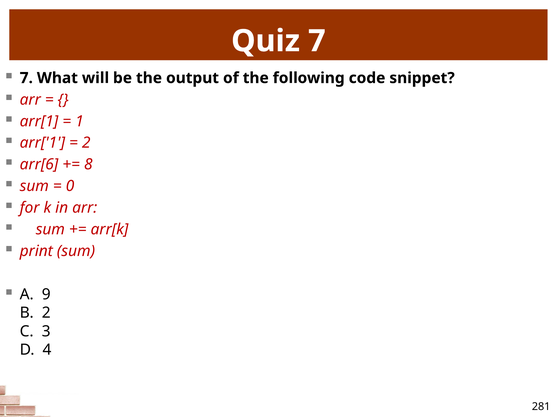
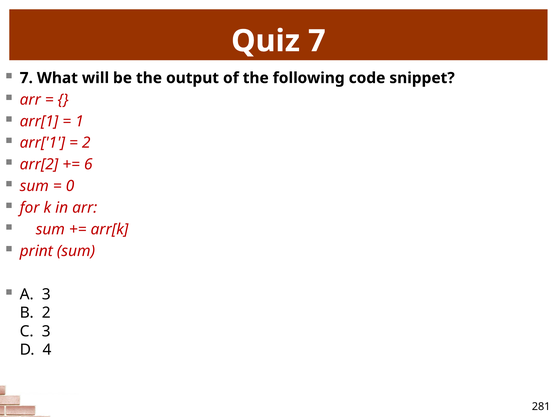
arr[6: arr[6 -> arr[2
8: 8 -> 6
A 9: 9 -> 3
